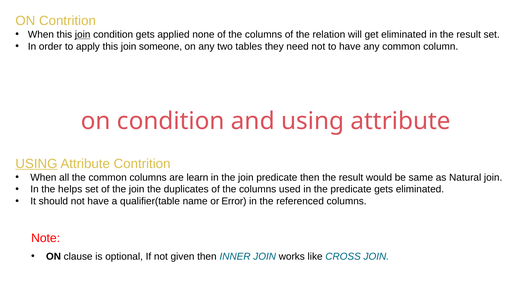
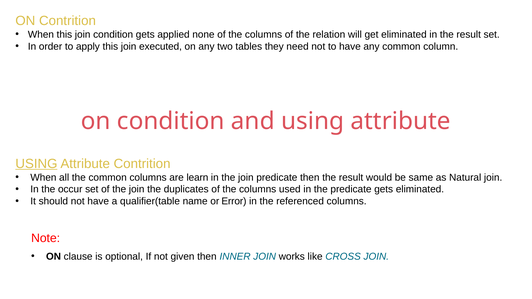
join at (83, 35) underline: present -> none
someone: someone -> executed
helps: helps -> occur
